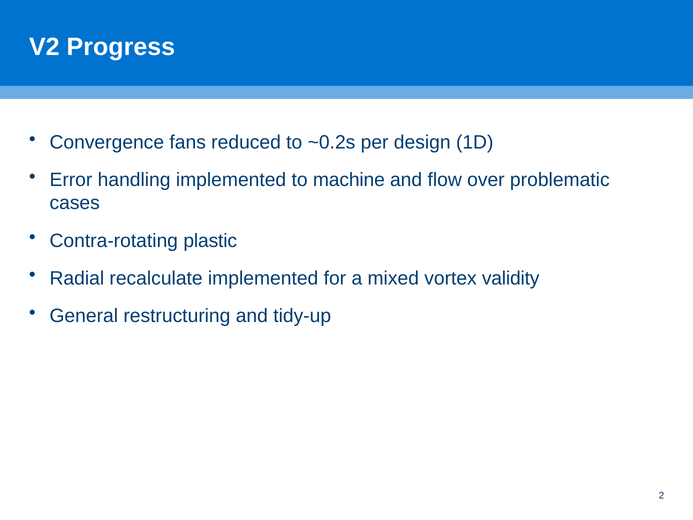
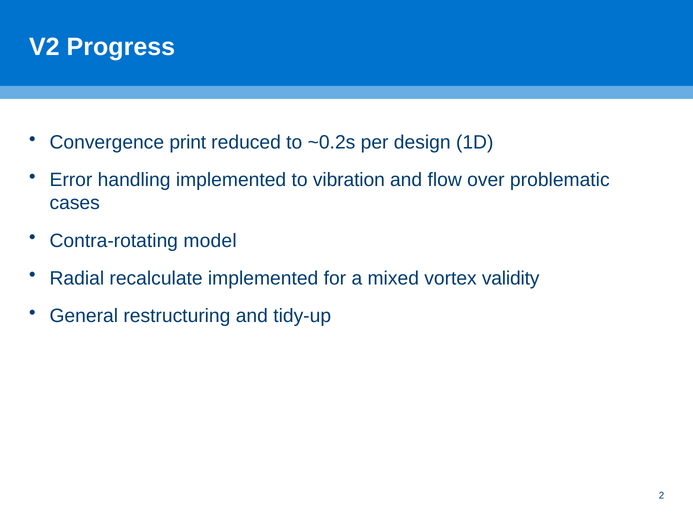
fans: fans -> print
machine: machine -> vibration
plastic: plastic -> model
